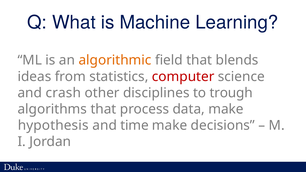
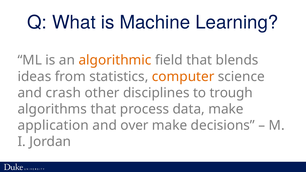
computer colour: red -> orange
hypothesis: hypothesis -> application
time: time -> over
